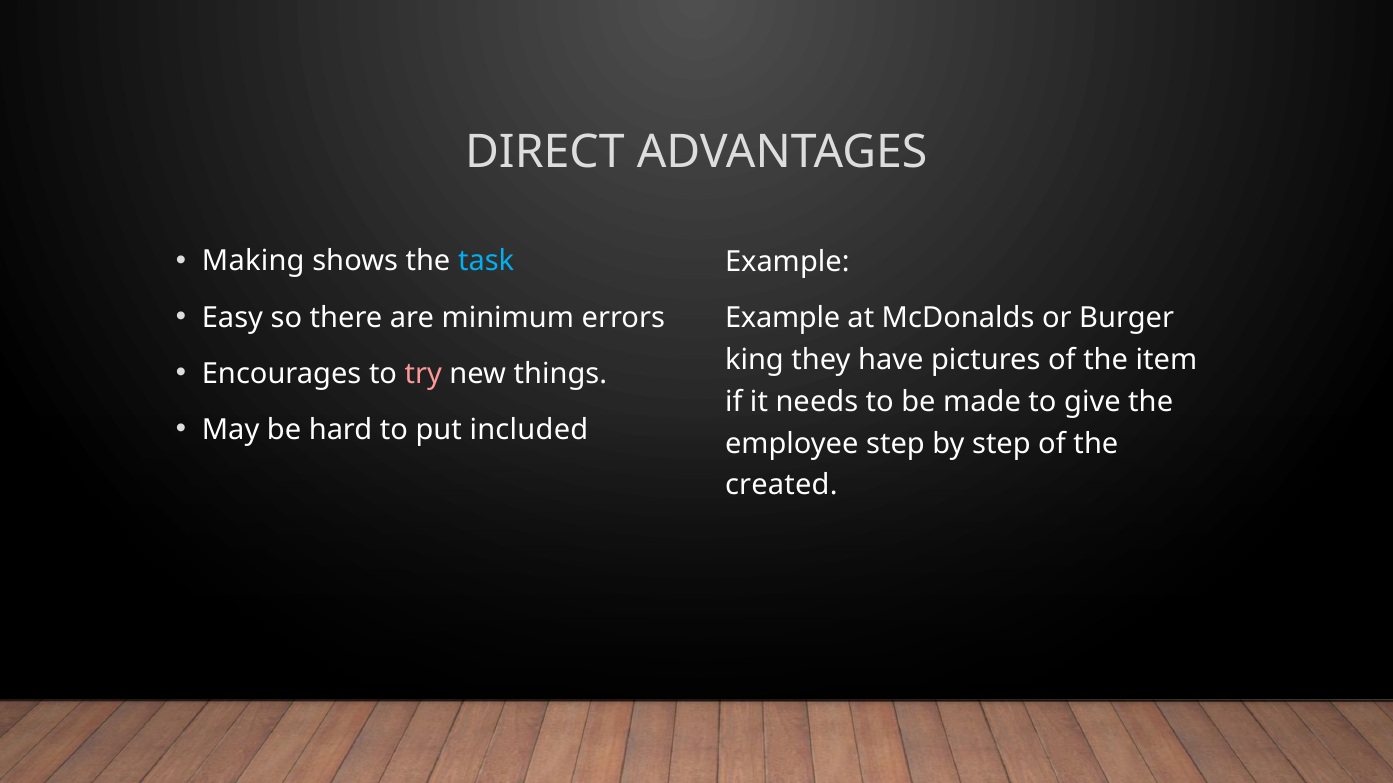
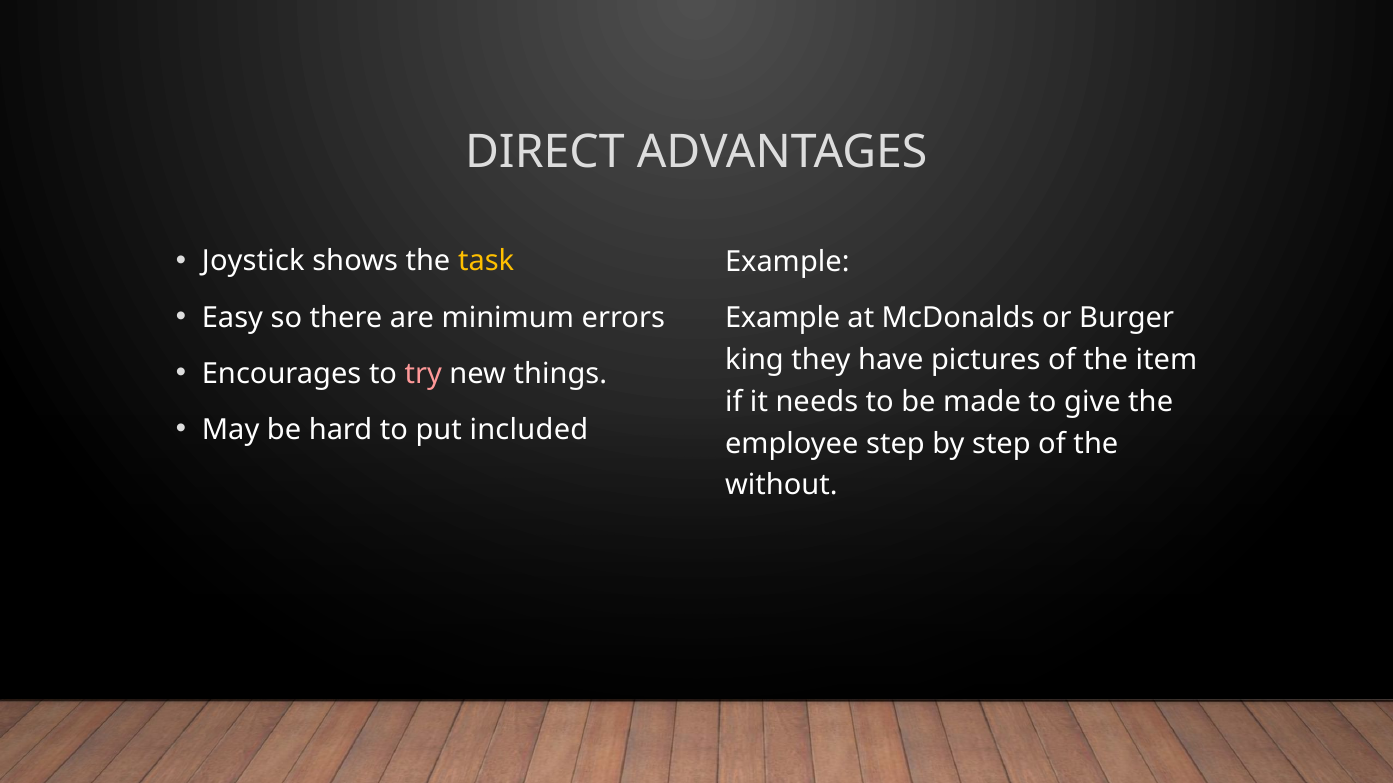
Making: Making -> Joystick
task colour: light blue -> yellow
created: created -> without
